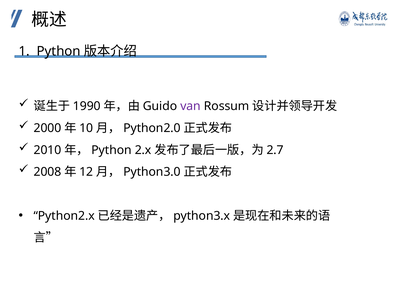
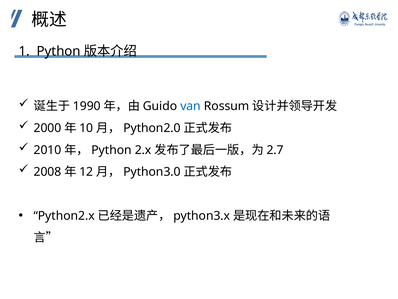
van colour: purple -> blue
